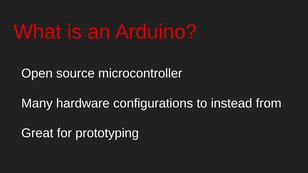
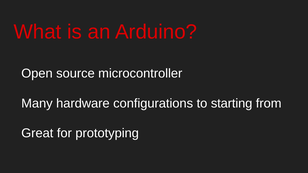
instead: instead -> starting
